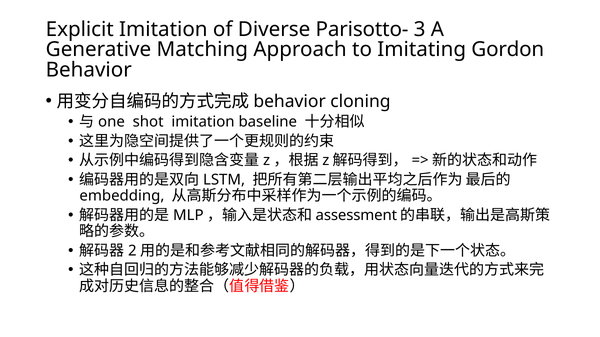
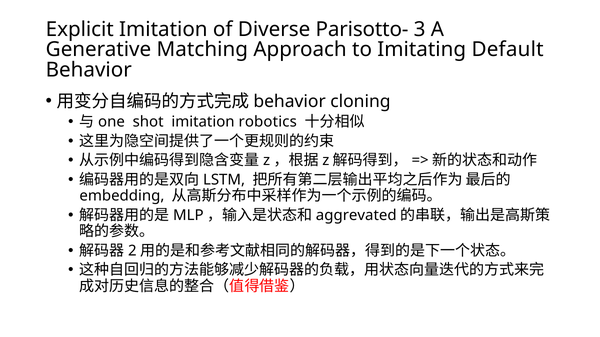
Gordon: Gordon -> Default
baseline: baseline -> robotics
assessment: assessment -> aggrevated
